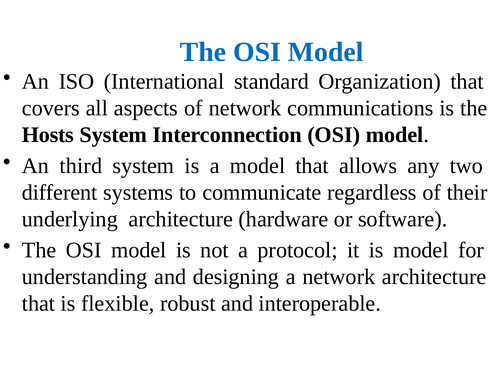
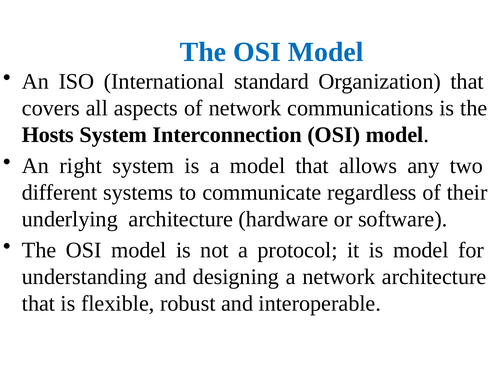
third: third -> right
